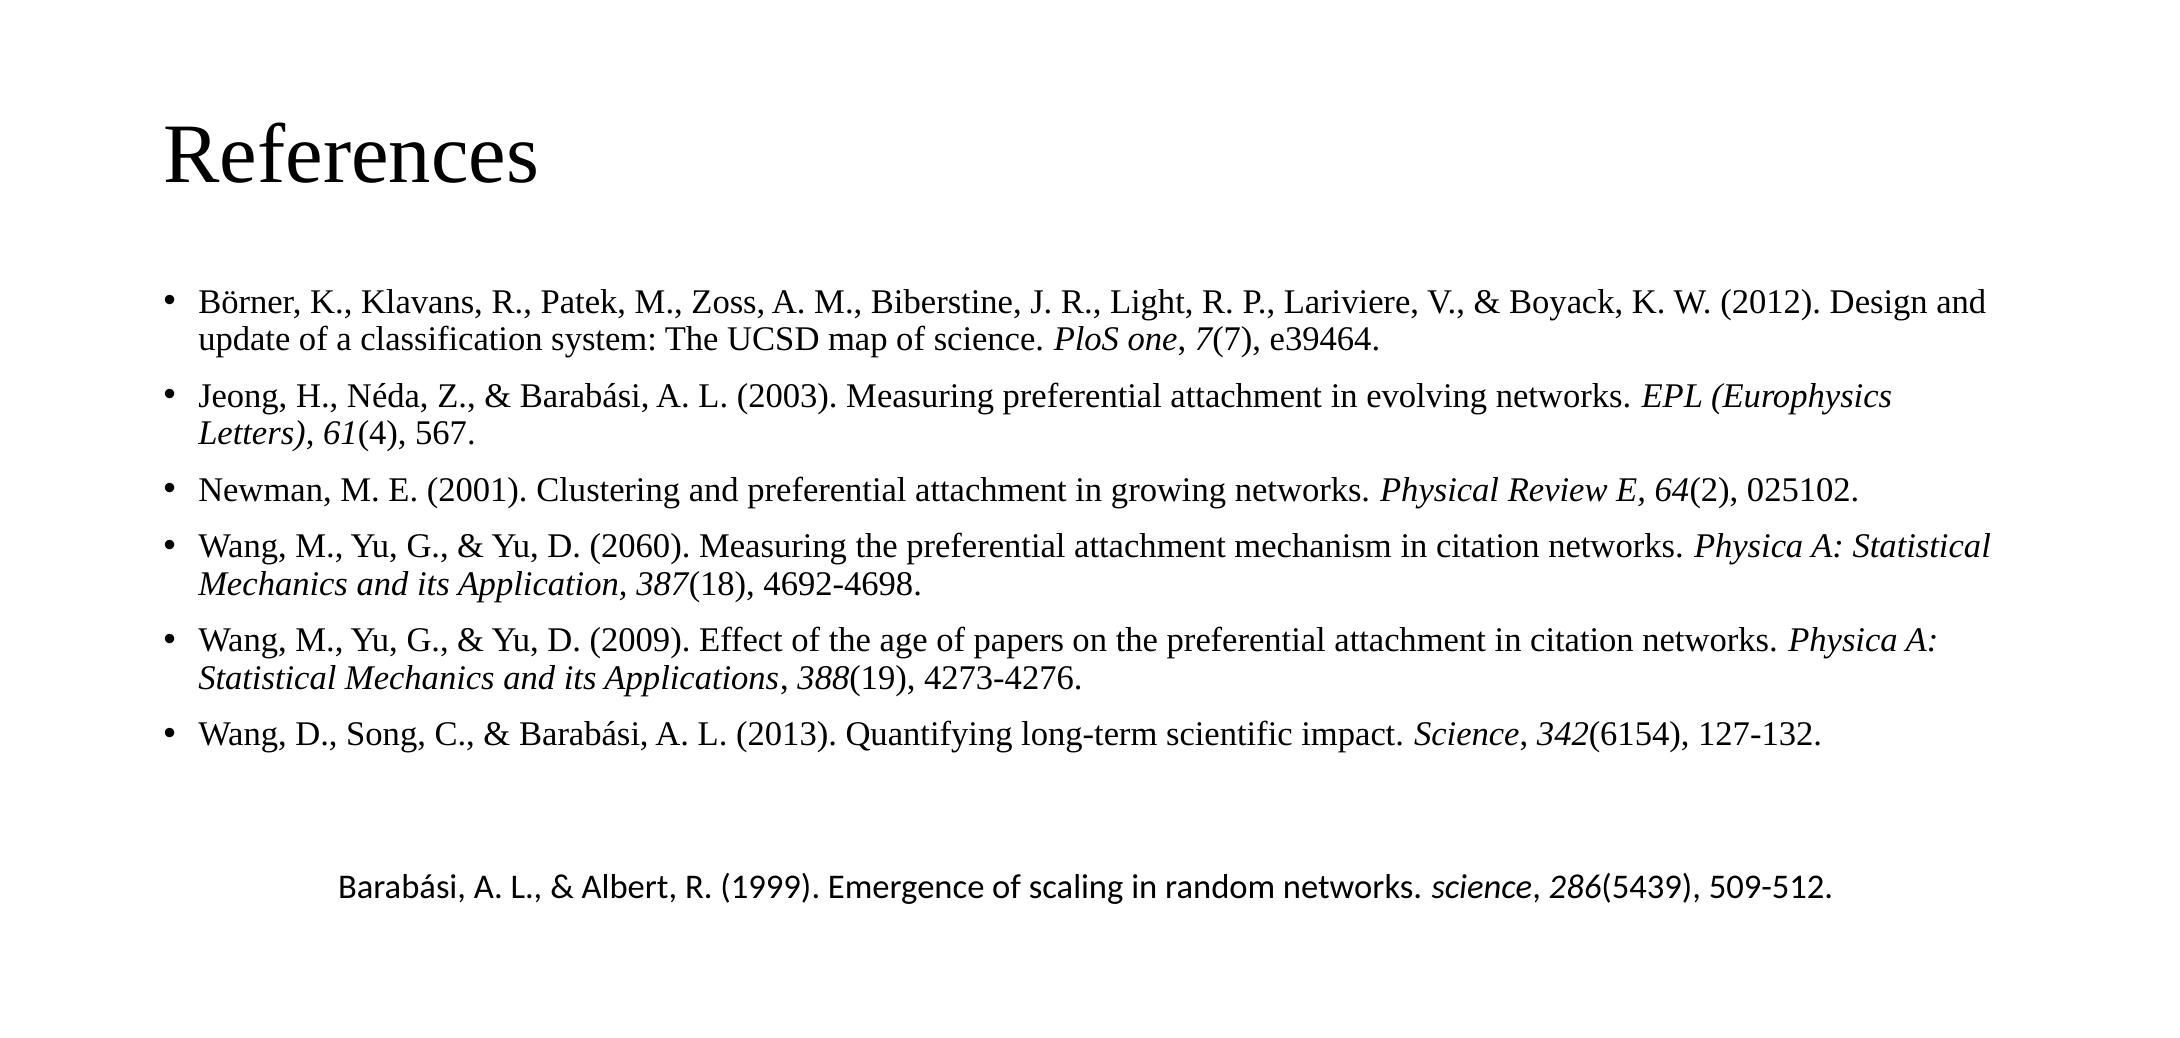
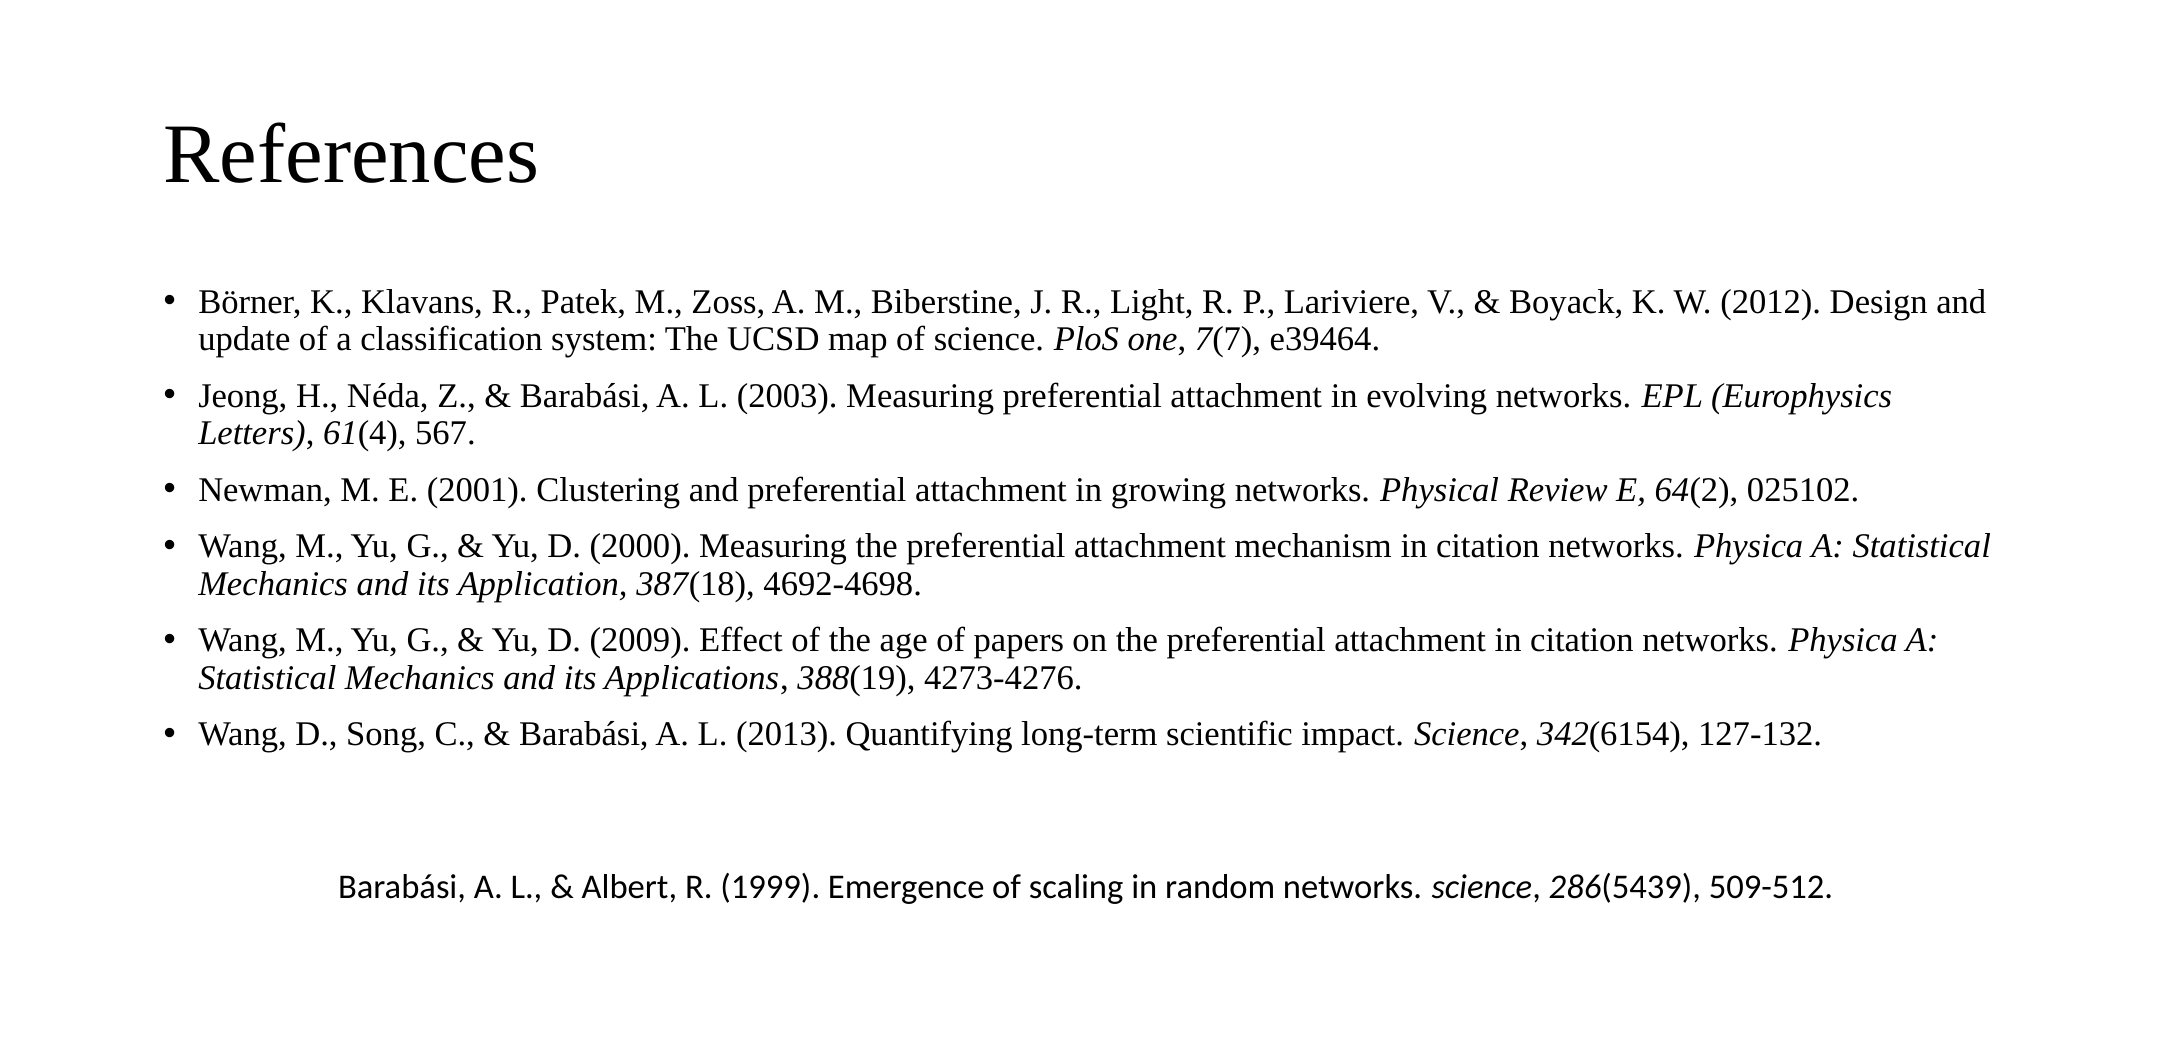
2060: 2060 -> 2000
